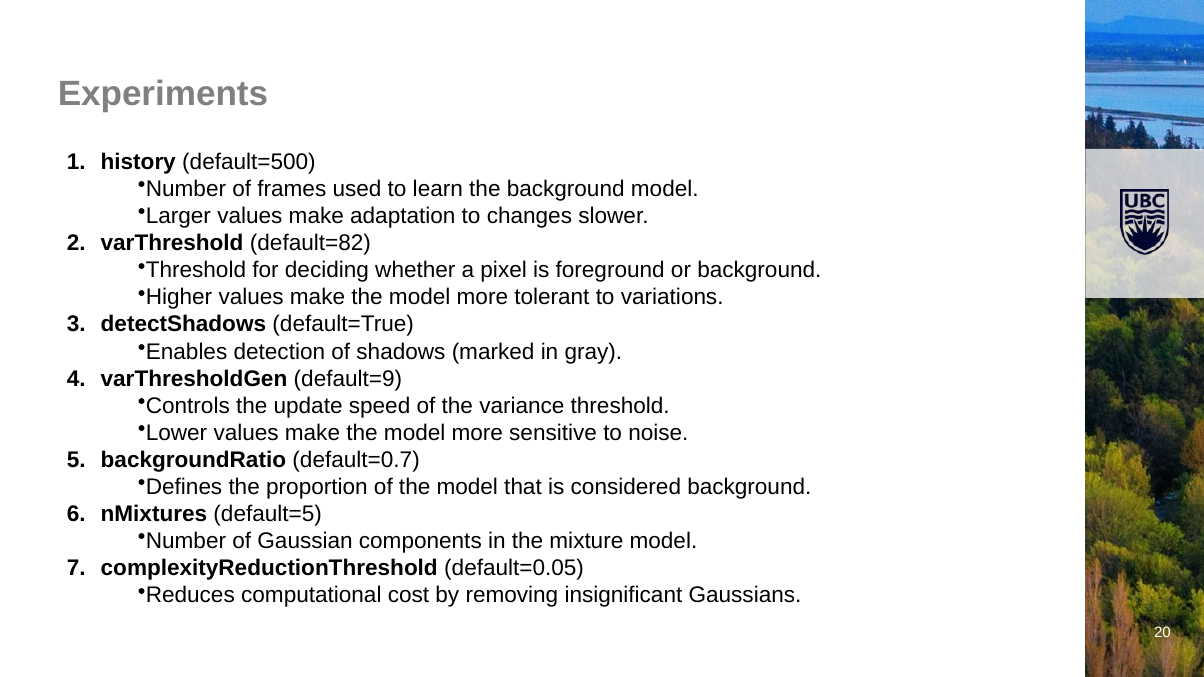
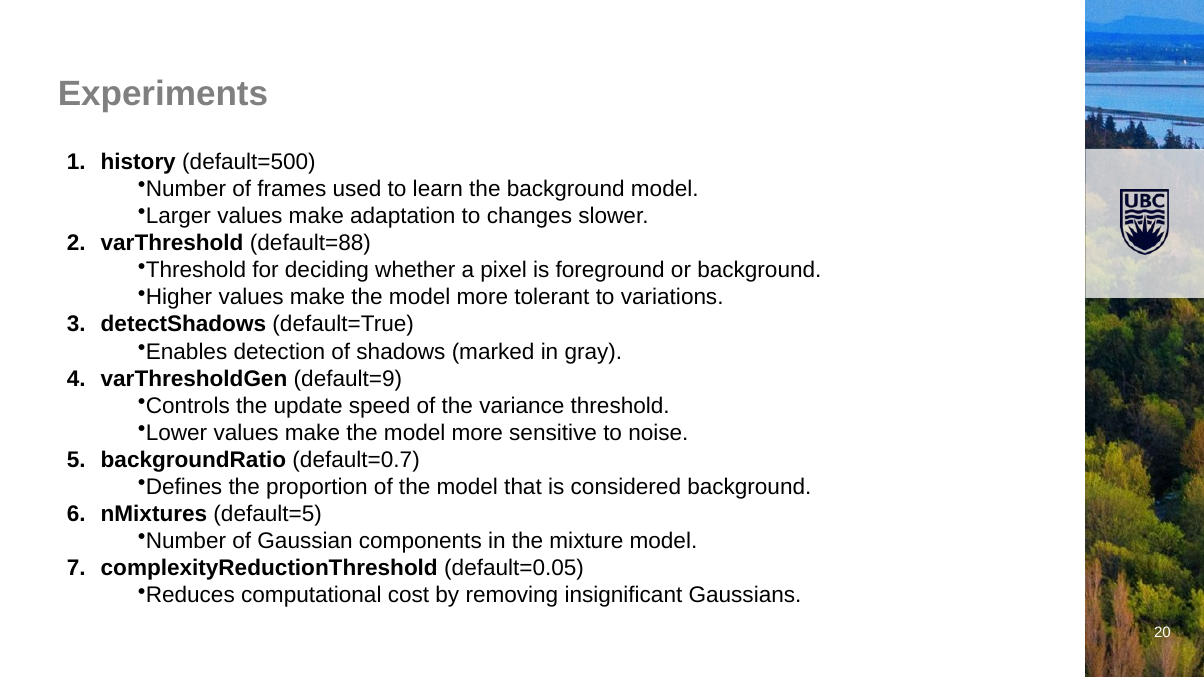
default=82: default=82 -> default=88
